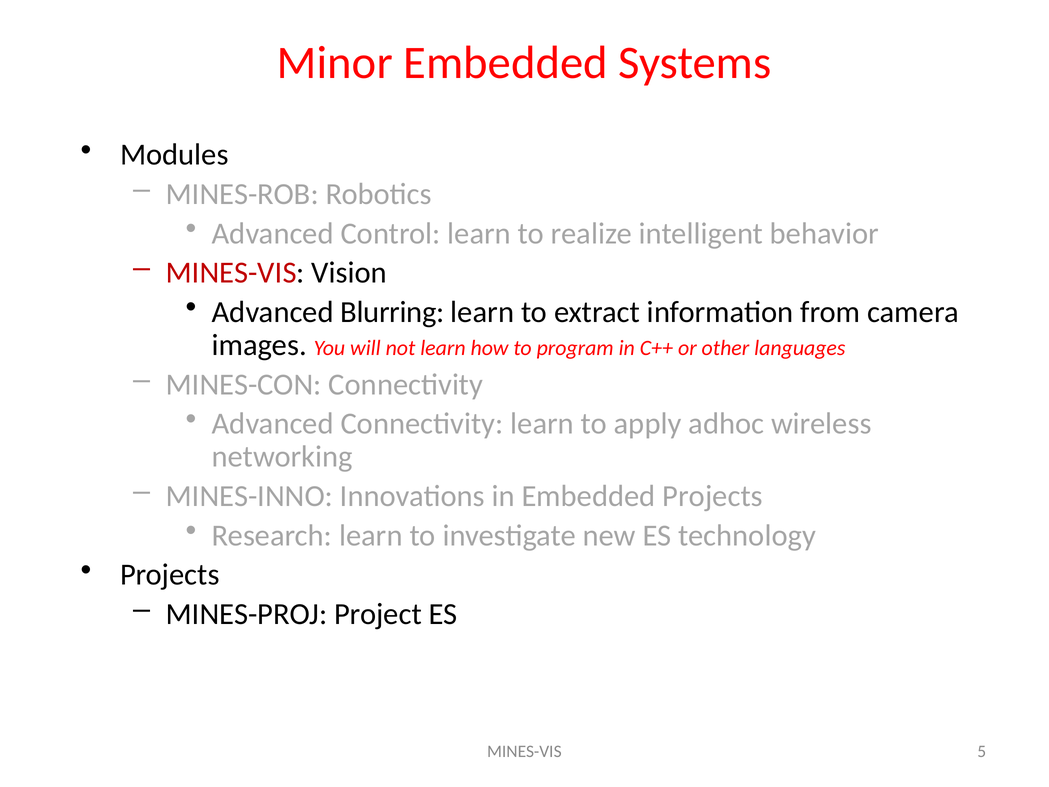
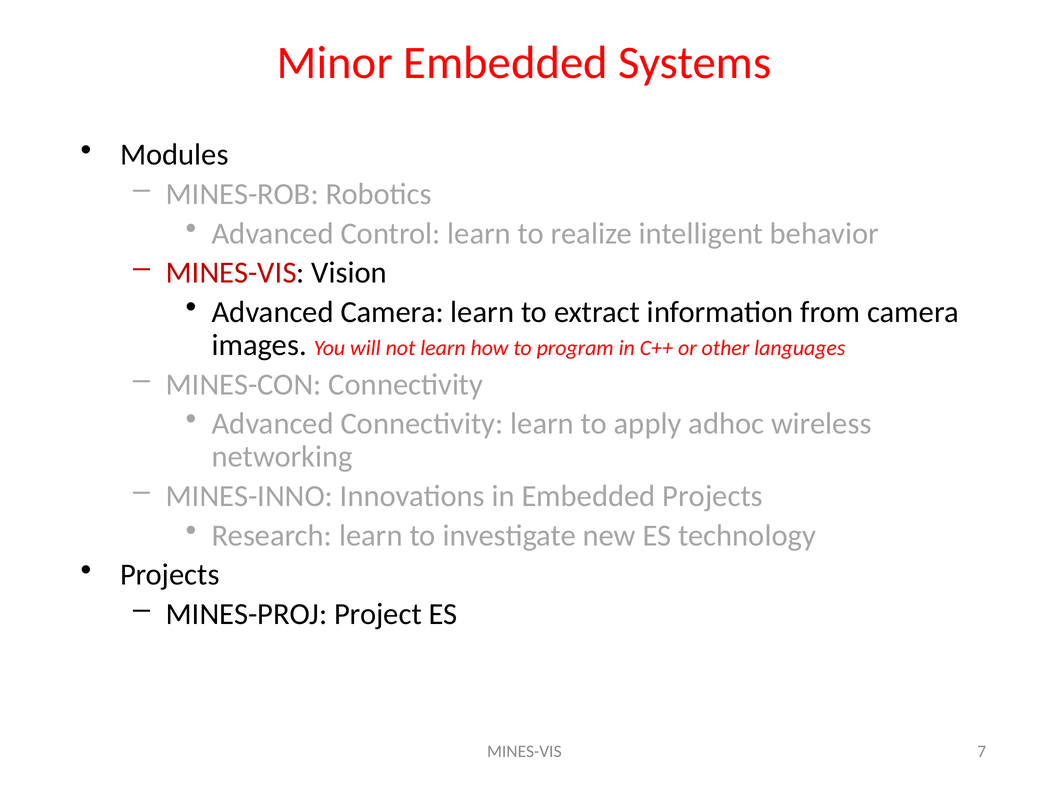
Advanced Blurring: Blurring -> Camera
5: 5 -> 7
